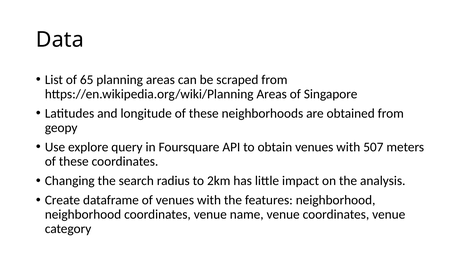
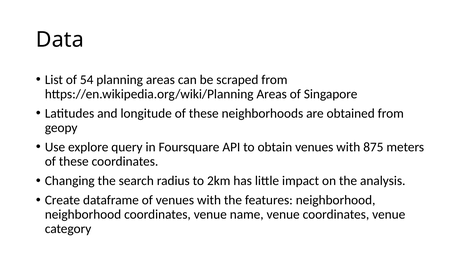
65: 65 -> 54
507: 507 -> 875
